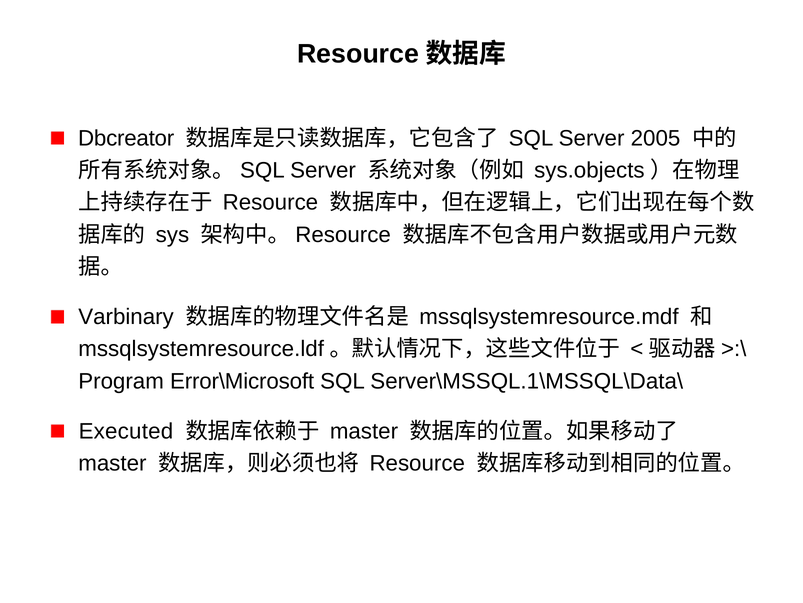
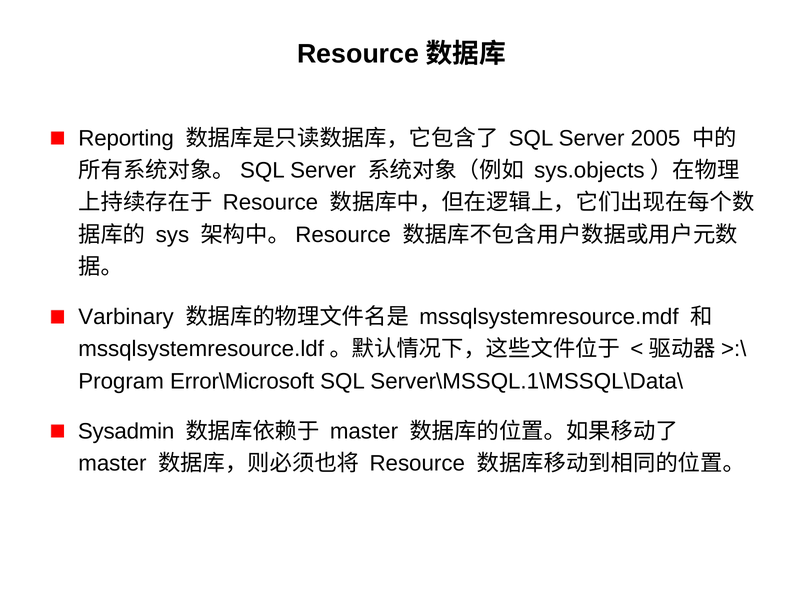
Dbcreator: Dbcreator -> Reporting
Executed: Executed -> Sysadmin
